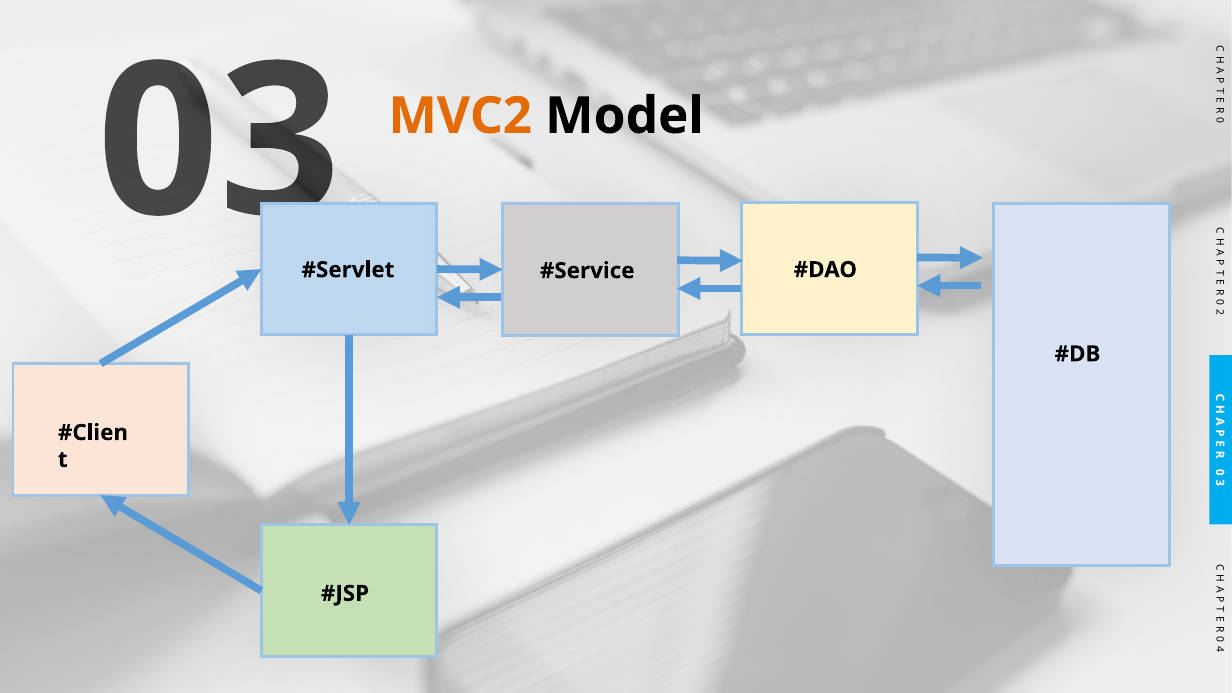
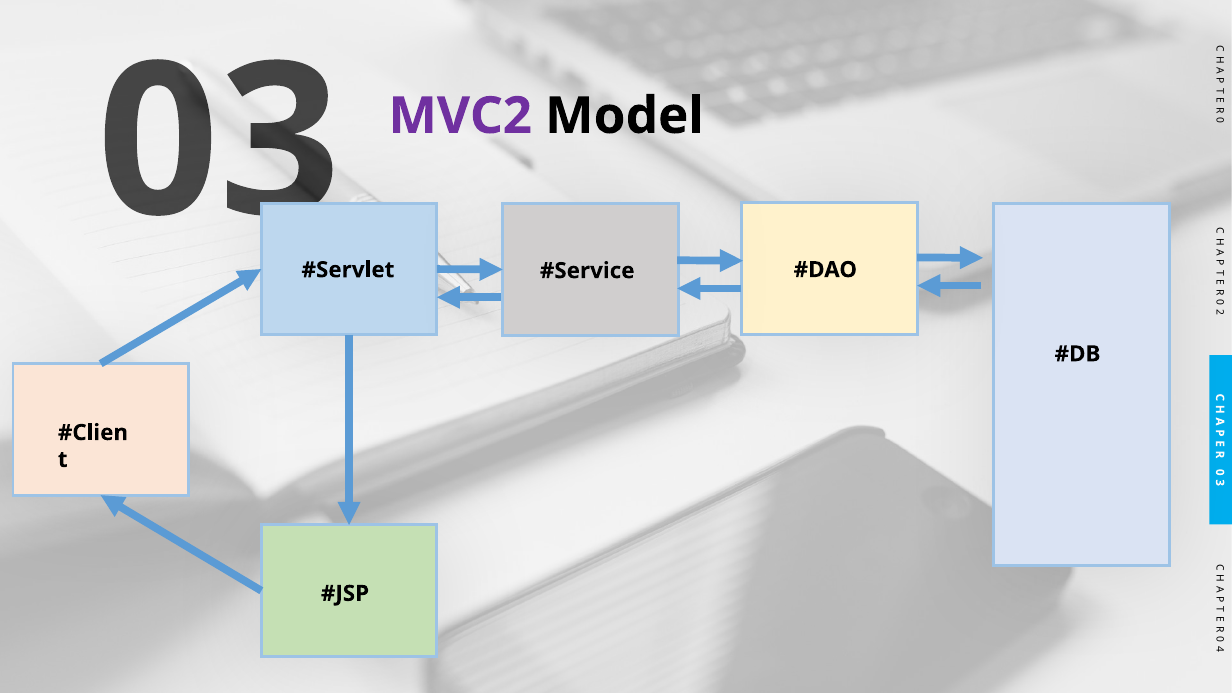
MVC2 colour: orange -> purple
